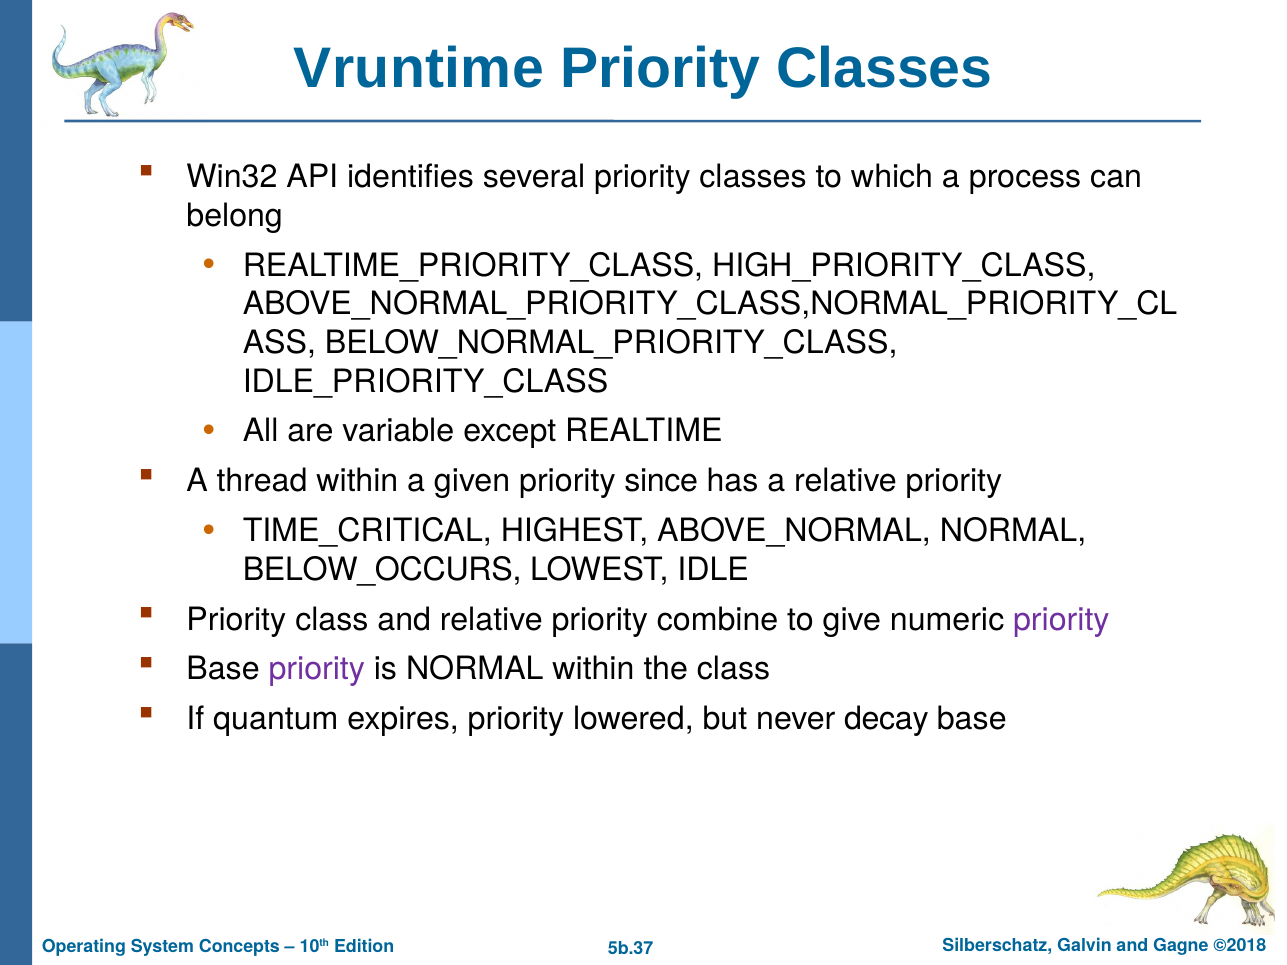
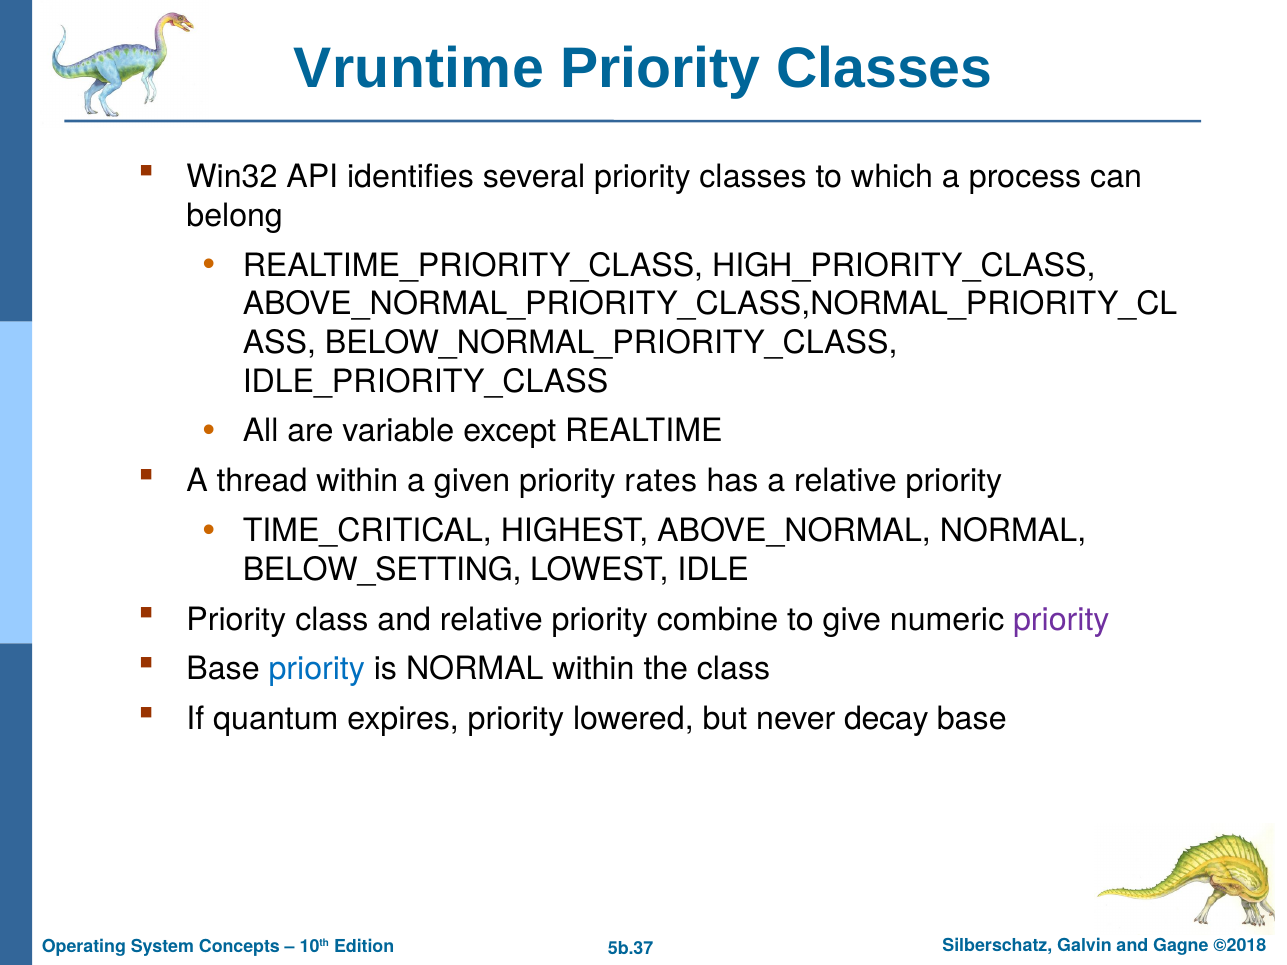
since: since -> rates
BELOW_OCCURS: BELOW_OCCURS -> BELOW_SETTING
priority at (317, 670) colour: purple -> blue
